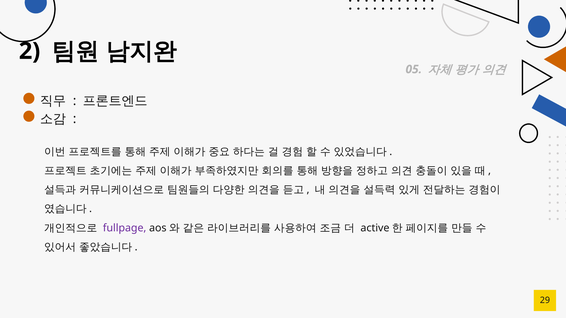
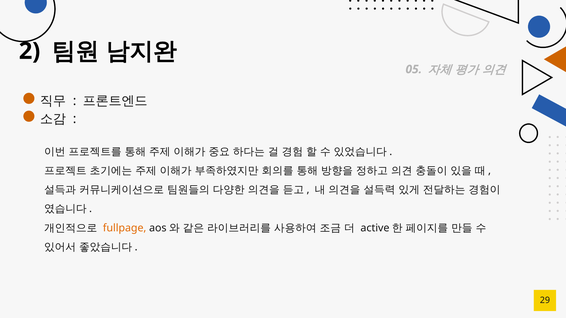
fullpage colour: purple -> orange
